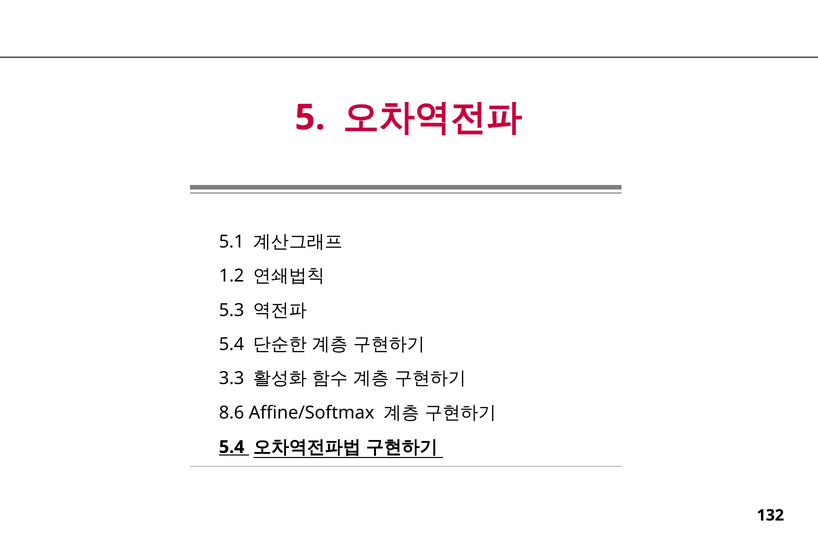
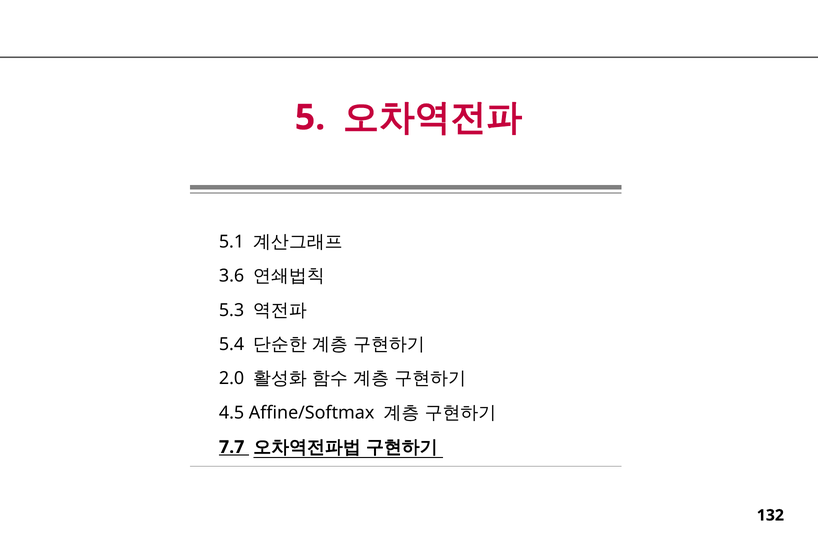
1.2: 1.2 -> 3.6
3.3: 3.3 -> 2.0
8.6: 8.6 -> 4.5
5.4 at (232, 447): 5.4 -> 7.7
